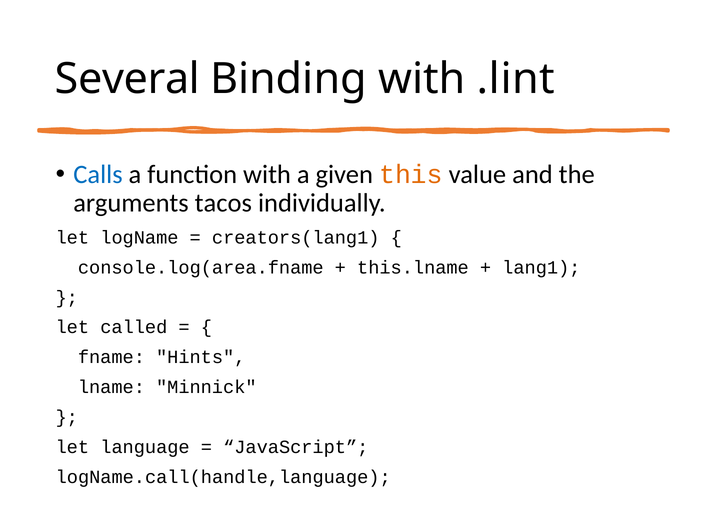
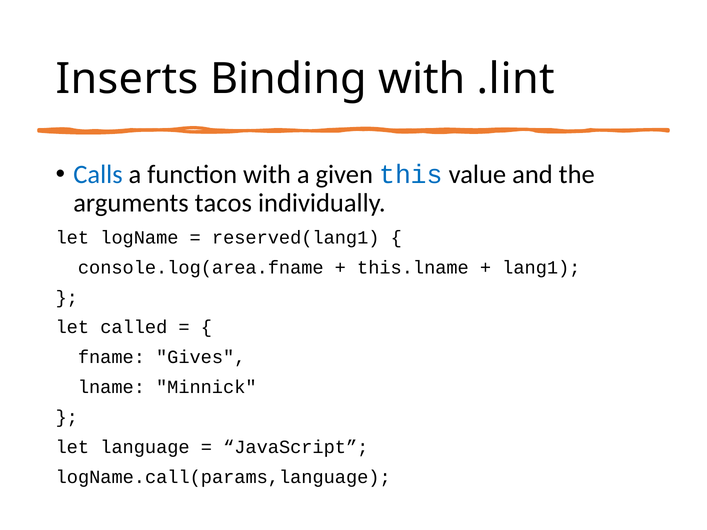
Several: Several -> Inserts
this colour: orange -> blue
creators(lang1: creators(lang1 -> reserved(lang1
Hints: Hints -> Gives
logName.call(handle,language: logName.call(handle,language -> logName.call(params,language
